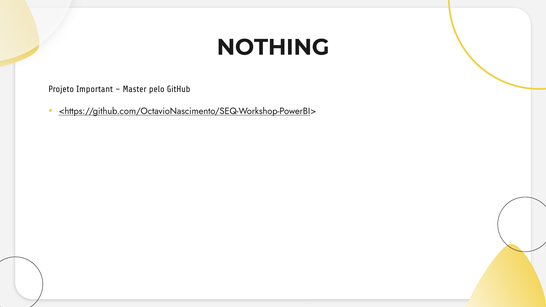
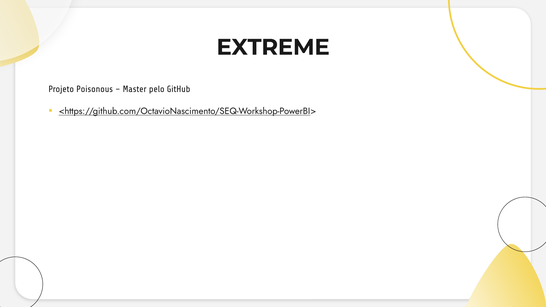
NOTHING: NOTHING -> EXTREME
Important: Important -> Poisonous
